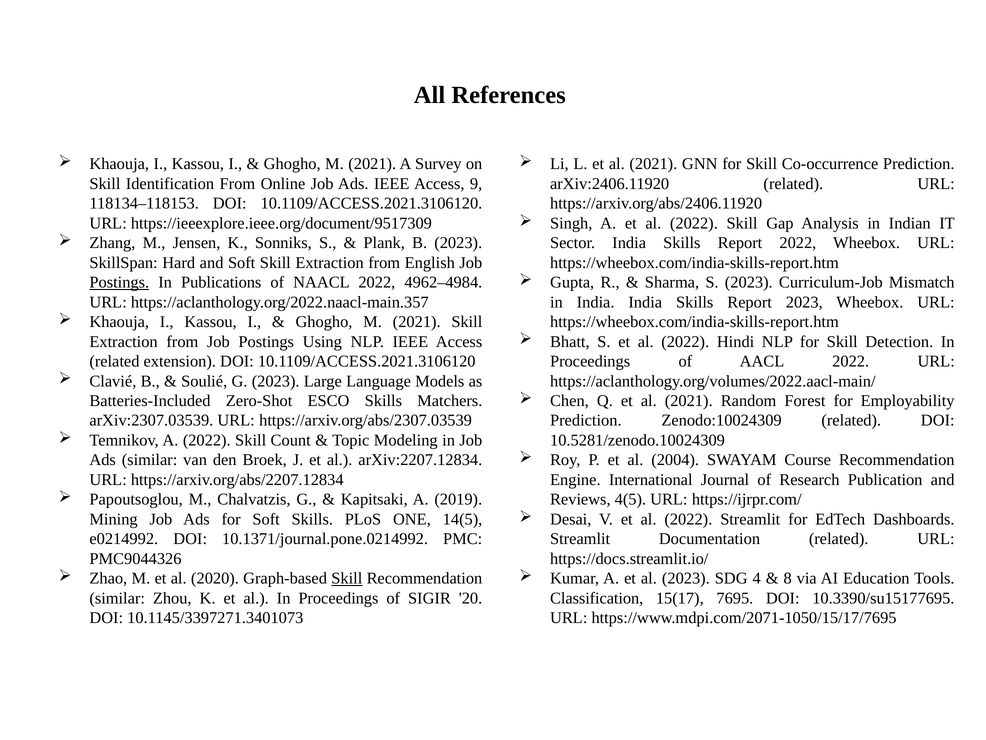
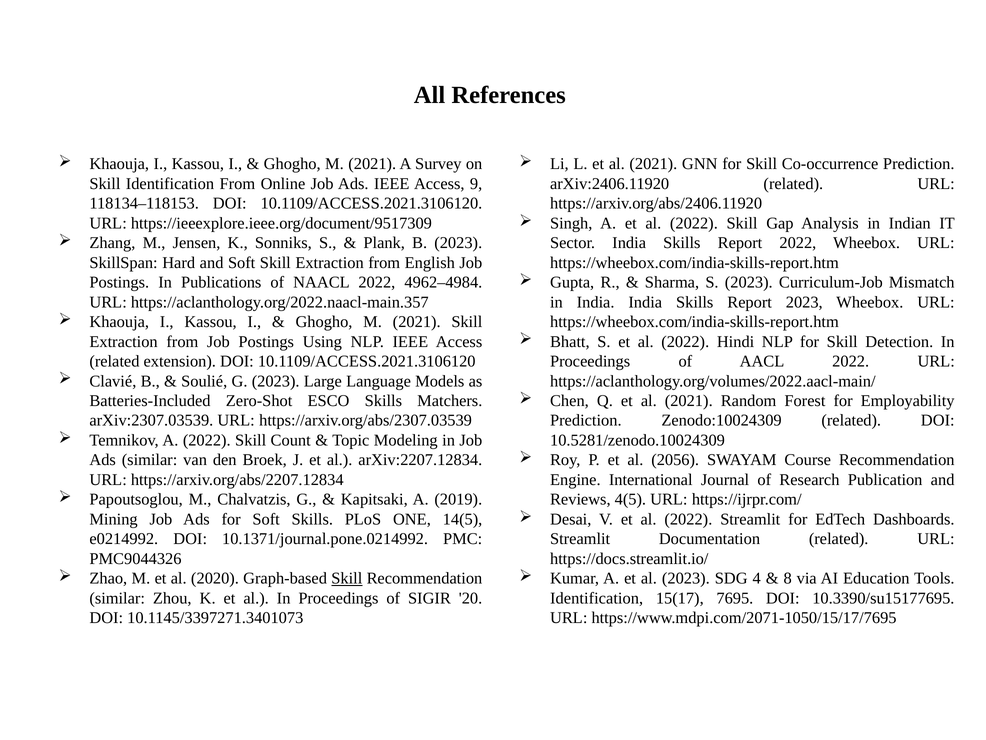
Postings at (119, 282) underline: present -> none
2004: 2004 -> 2056
Classification at (597, 598): Classification -> Identification
